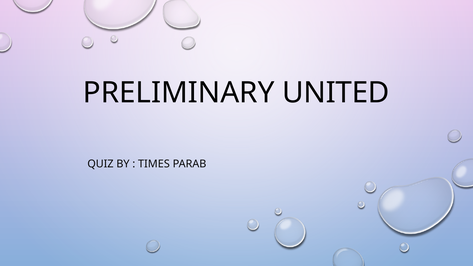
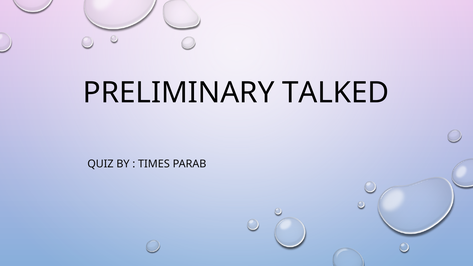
UNITED: UNITED -> TALKED
